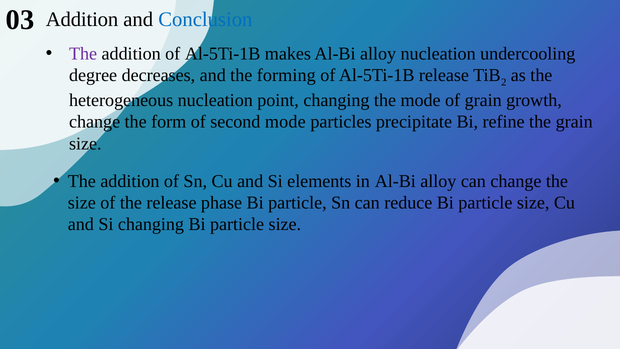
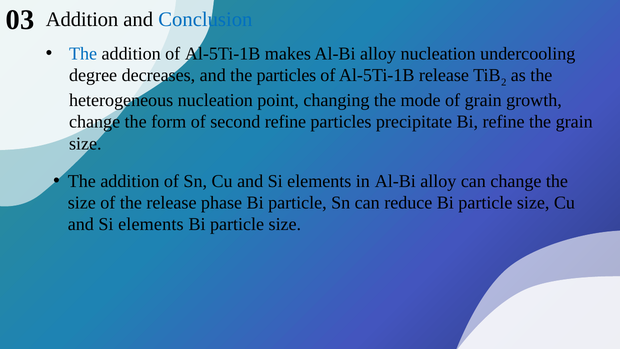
The at (83, 54) colour: purple -> blue
the forming: forming -> particles
second mode: mode -> refine
changing at (151, 224): changing -> elements
